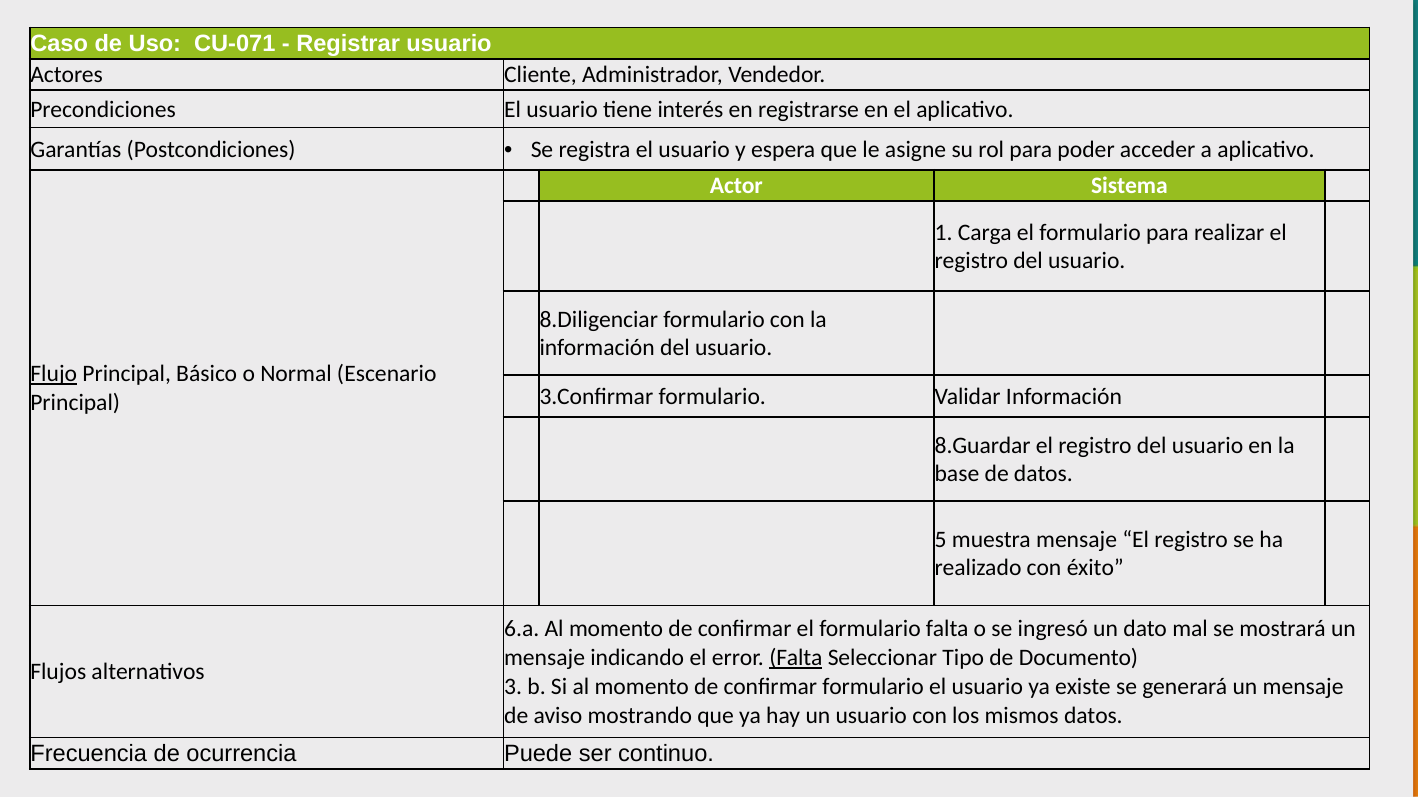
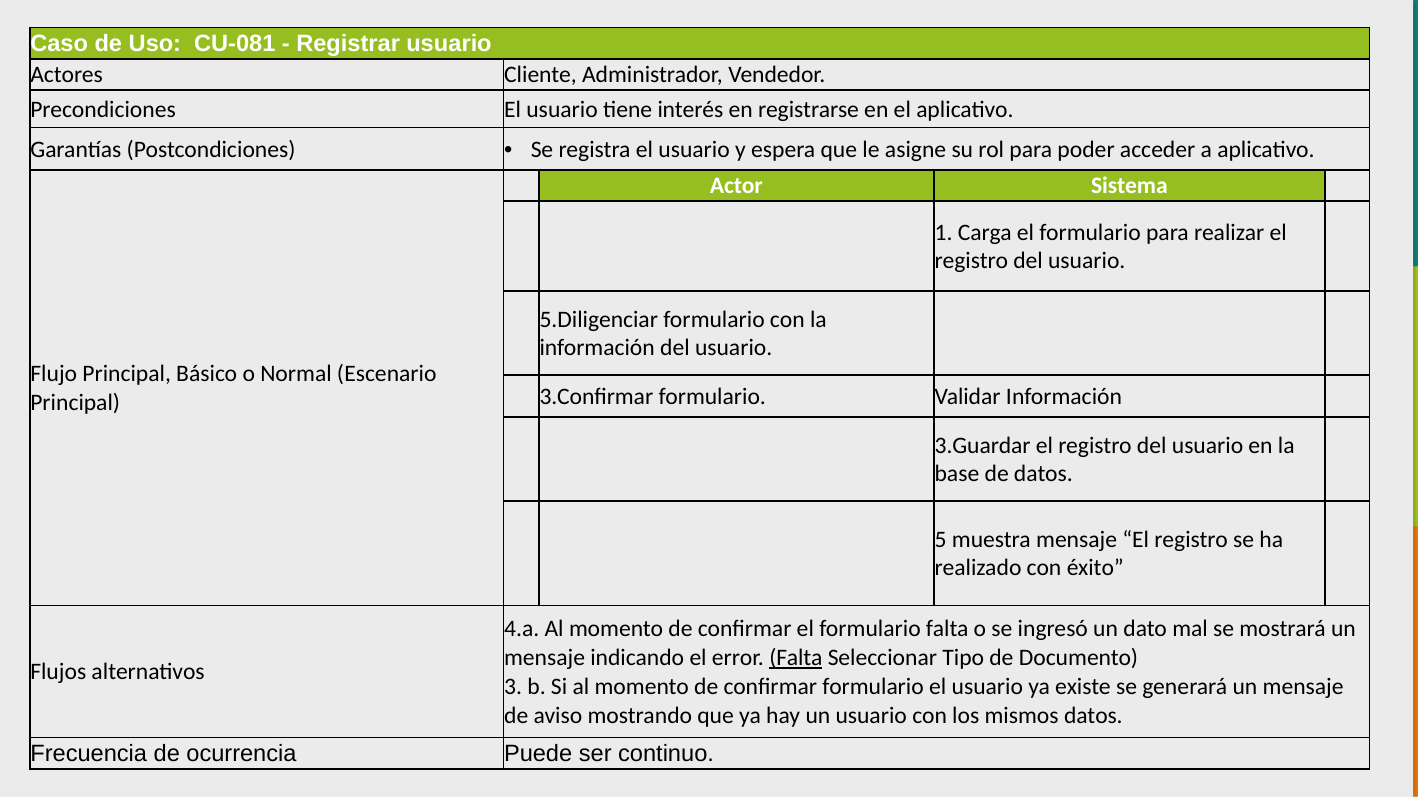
CU-071: CU-071 -> CU-081
8.Diligenciar: 8.Diligenciar -> 5.Diligenciar
Flujo underline: present -> none
8.Guardar: 8.Guardar -> 3.Guardar
6.a: 6.a -> 4.a
